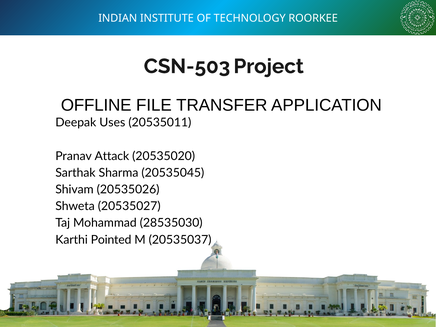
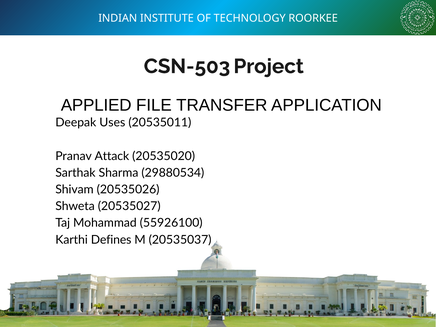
OFFLINE: OFFLINE -> APPLIED
20535045: 20535045 -> 29880534
28535030: 28535030 -> 55926100
Pointed: Pointed -> Defines
